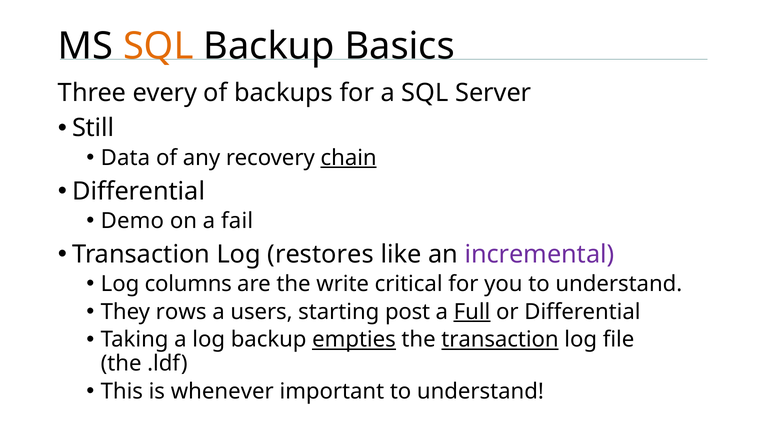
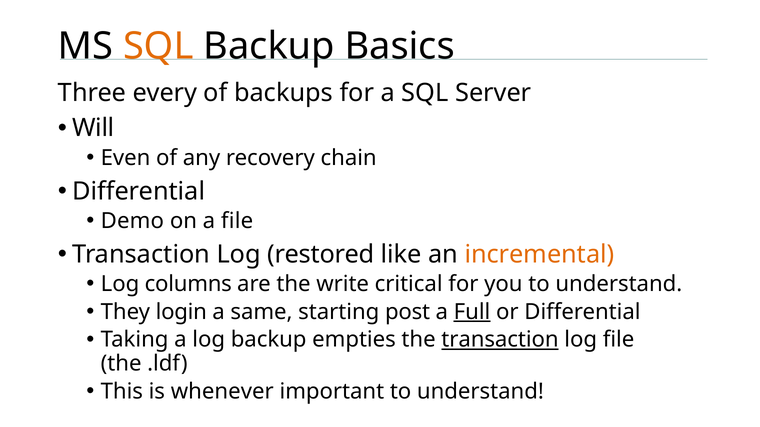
Still: Still -> Will
Data: Data -> Even
chain underline: present -> none
a fail: fail -> file
restores: restores -> restored
incremental colour: purple -> orange
rows: rows -> login
users: users -> same
empties underline: present -> none
